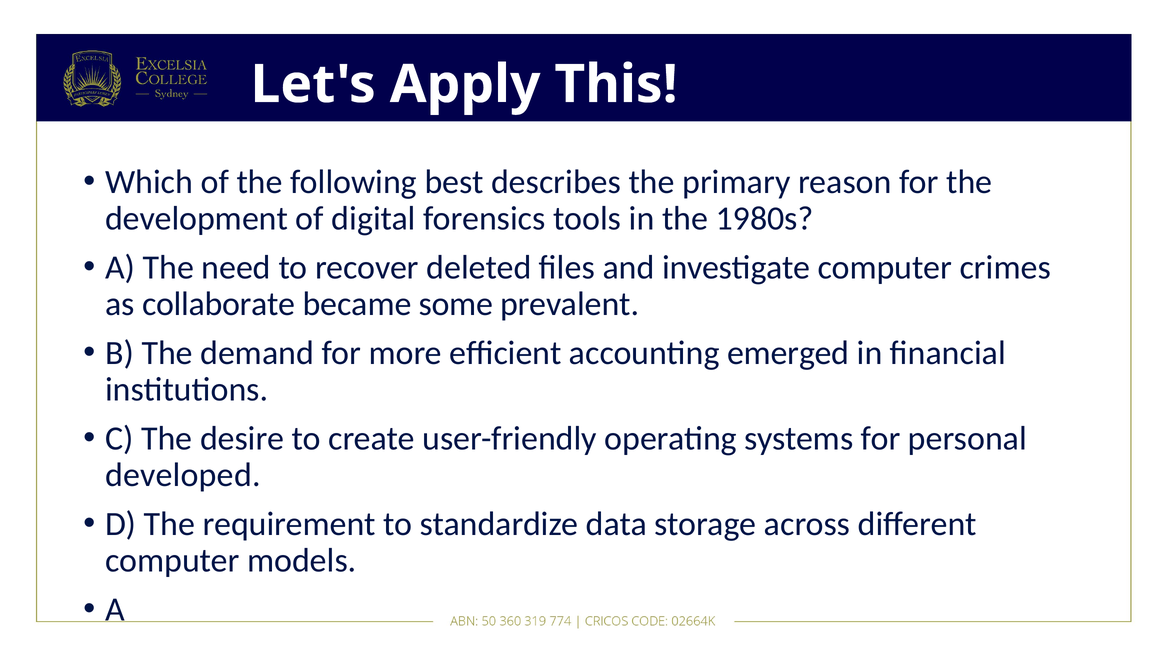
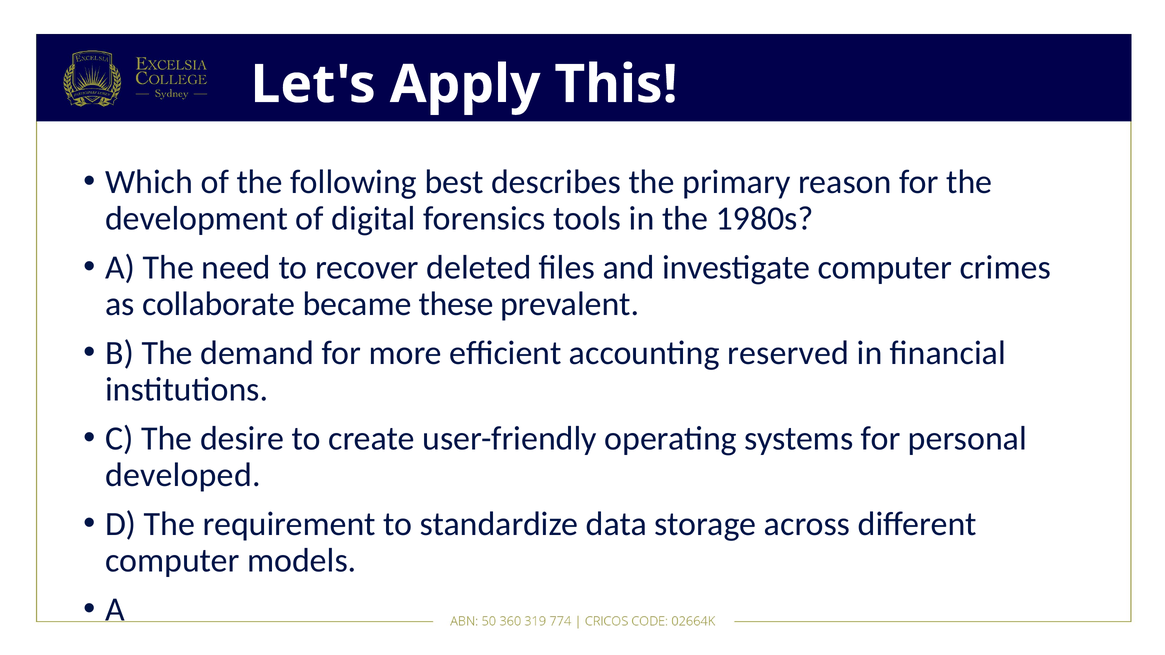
some: some -> these
emerged: emerged -> reserved
